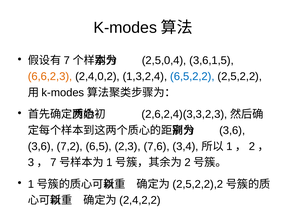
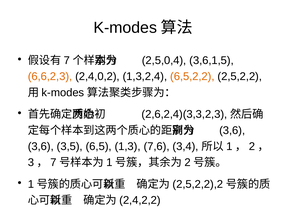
6,5,2,2 colour: blue -> orange
7,2: 7,2 -> 3,5
2,3: 2,3 -> 1,3
